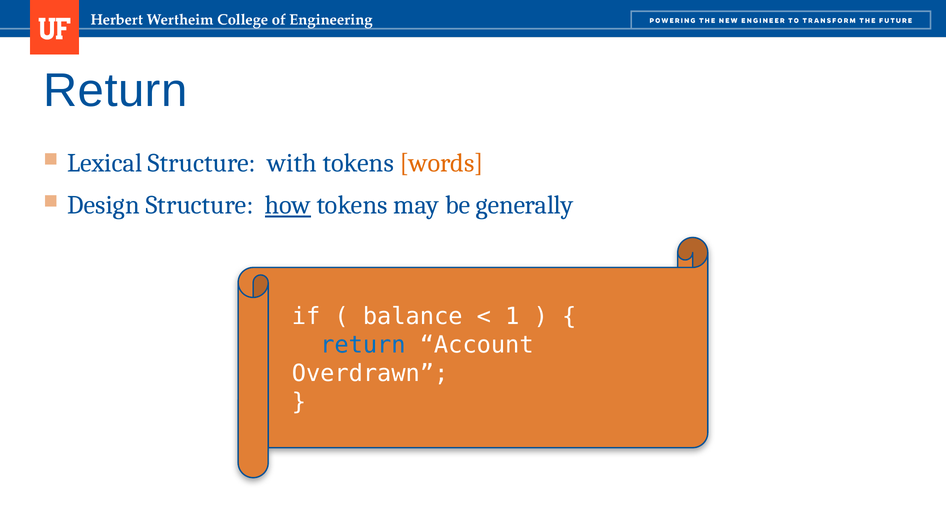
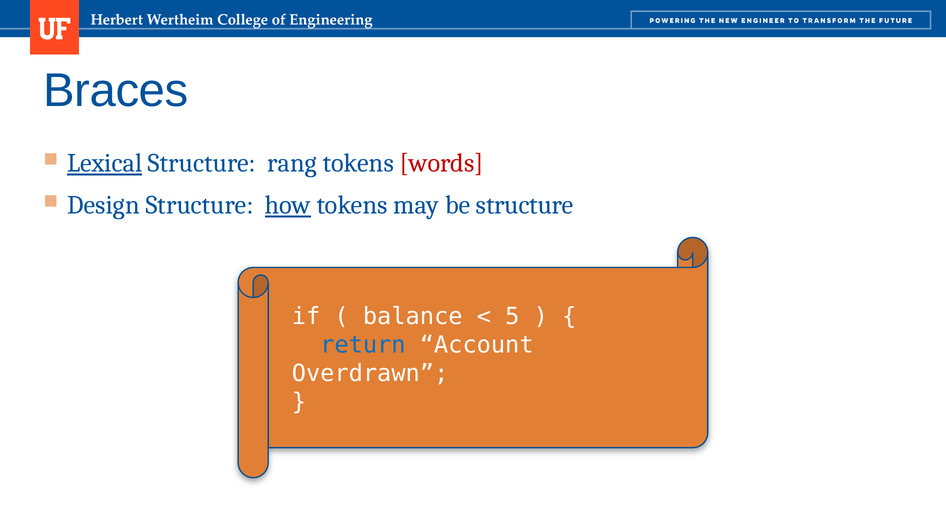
Return at (115, 91): Return -> Braces
Lexical underline: none -> present
with: with -> rang
words colour: orange -> red
be generally: generally -> structure
1: 1 -> 5
